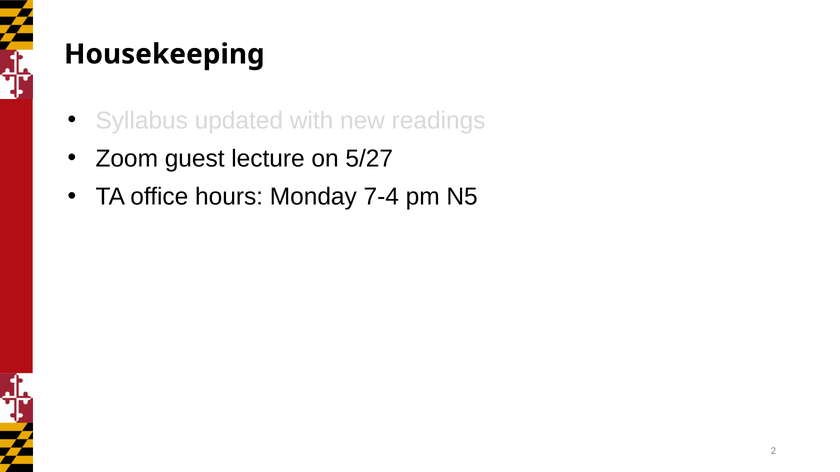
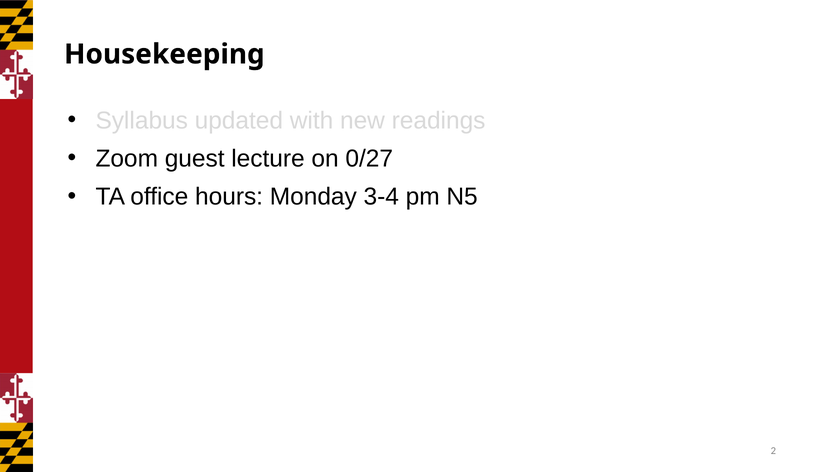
5/27: 5/27 -> 0/27
7-4: 7-4 -> 3-4
